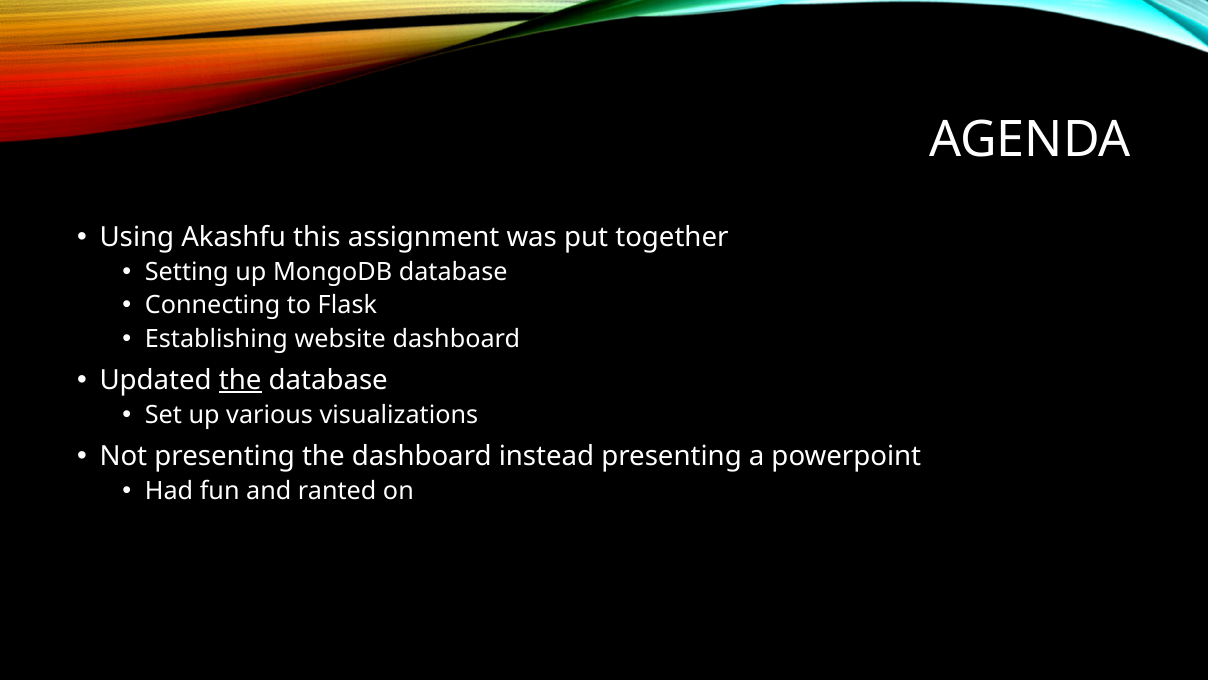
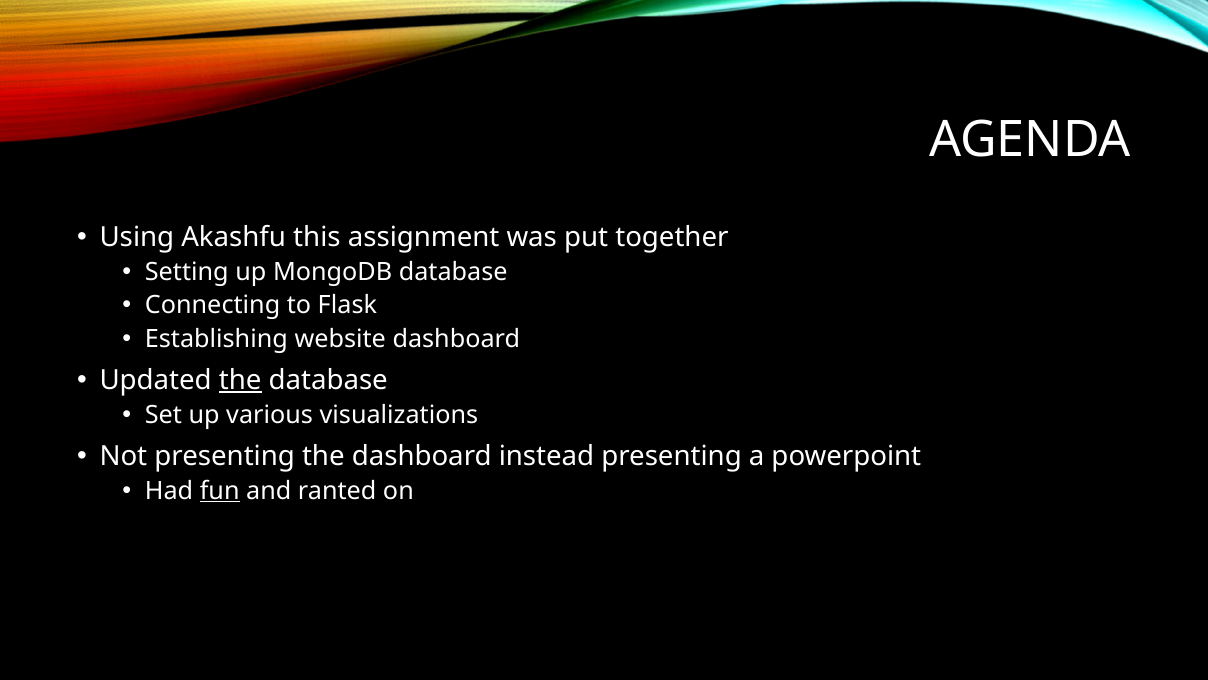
fun underline: none -> present
